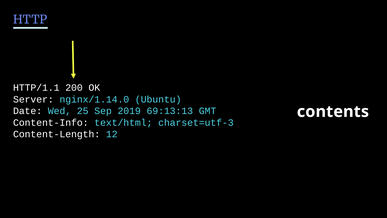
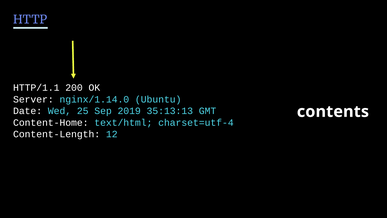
69:13:13: 69:13:13 -> 35:13:13
Content-Info: Content-Info -> Content-Home
charset=utf-3: charset=utf-3 -> charset=utf-4
